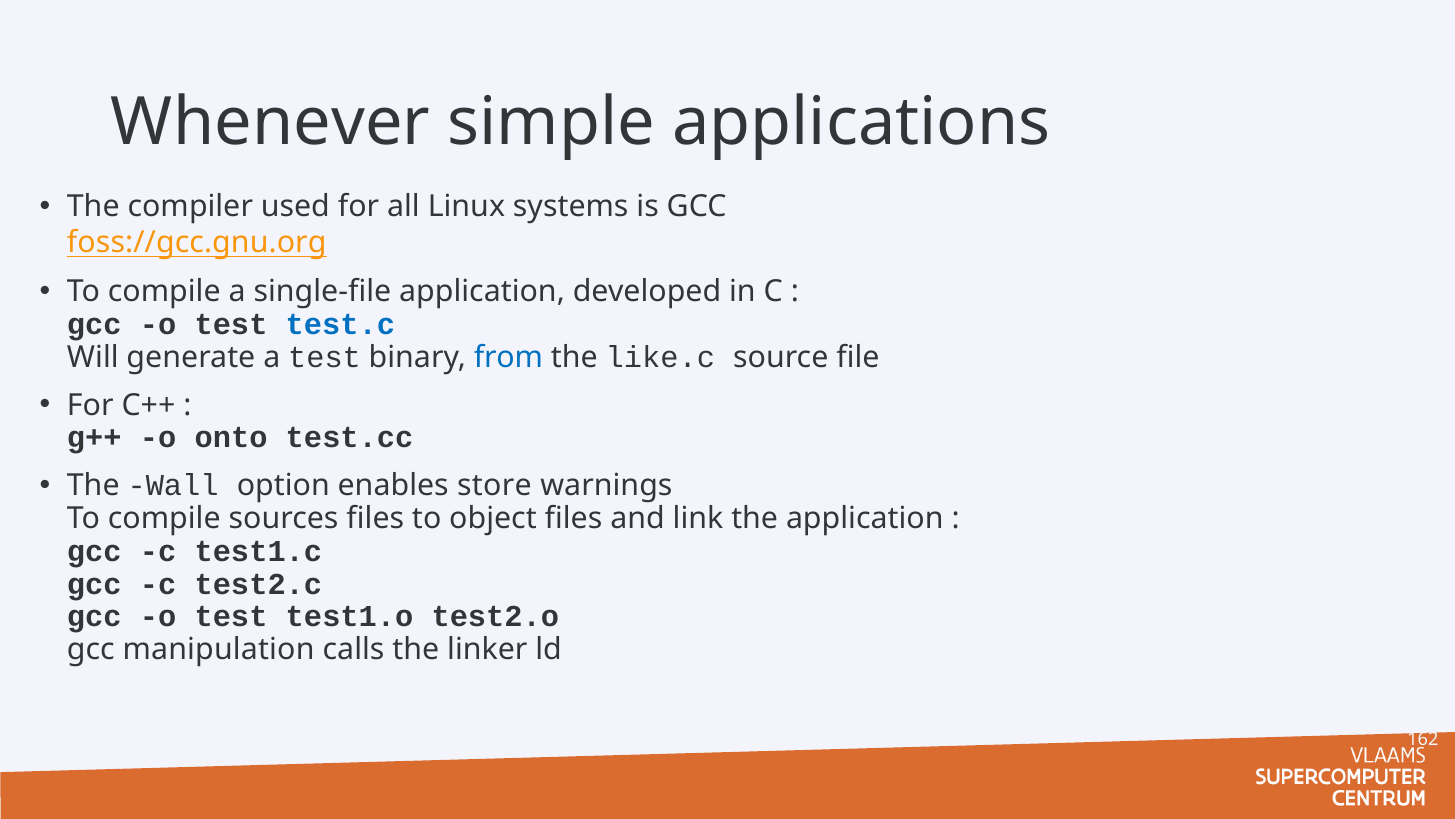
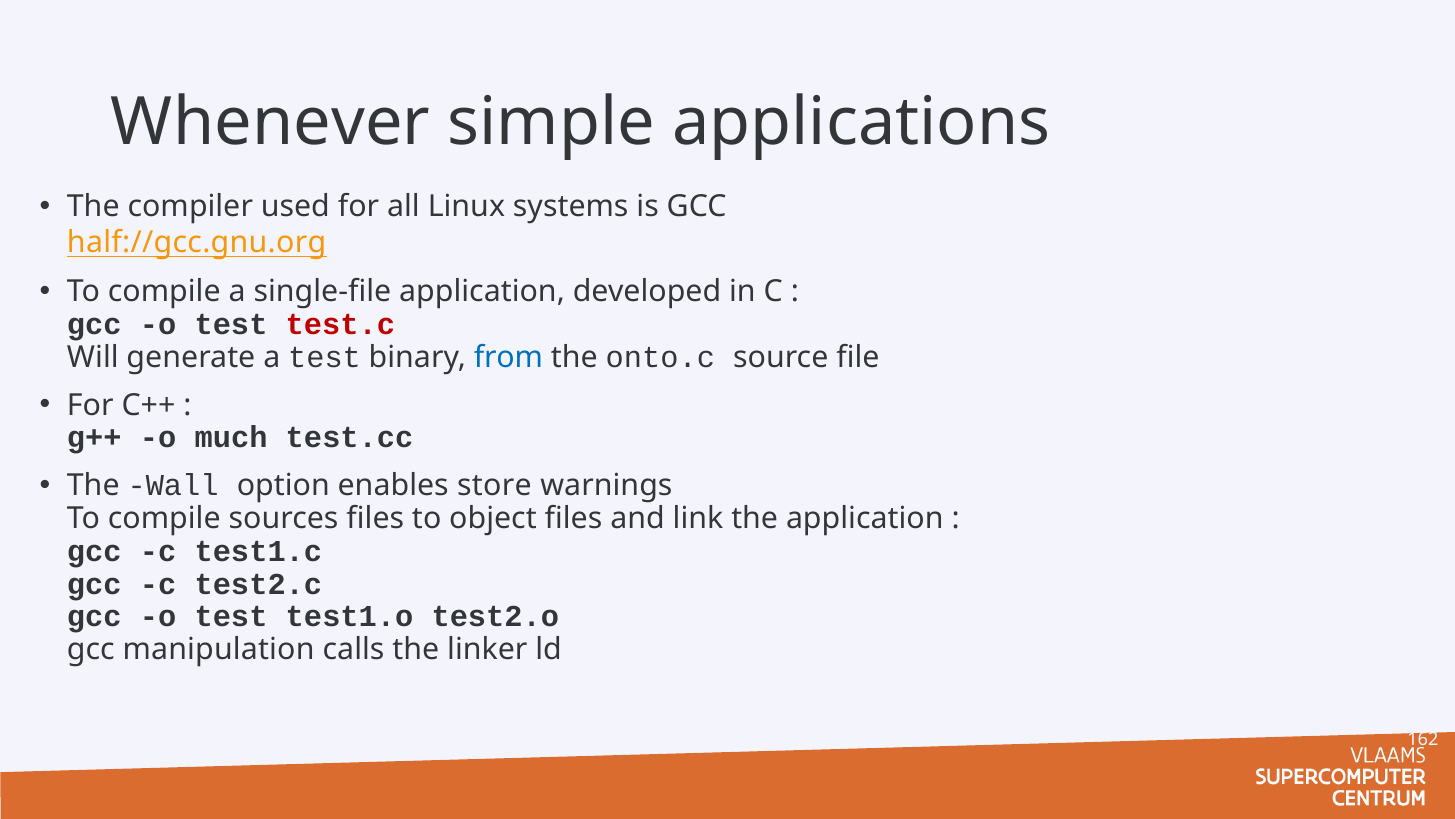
foss://gcc.gnu.org: foss://gcc.gnu.org -> half://gcc.gnu.org
test.c colour: blue -> red
like.c: like.c -> onto.c
onto: onto -> much
